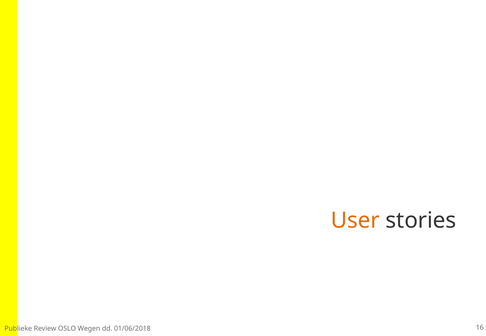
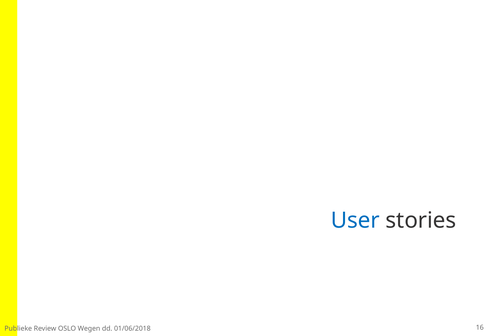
User colour: orange -> blue
